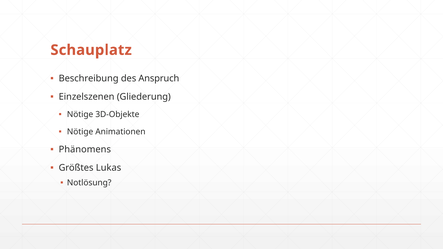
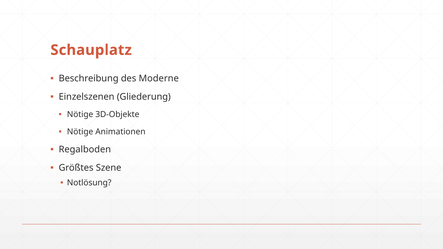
Anspruch: Anspruch -> Moderne
Phänomens: Phänomens -> Regalboden
Lukas: Lukas -> Szene
